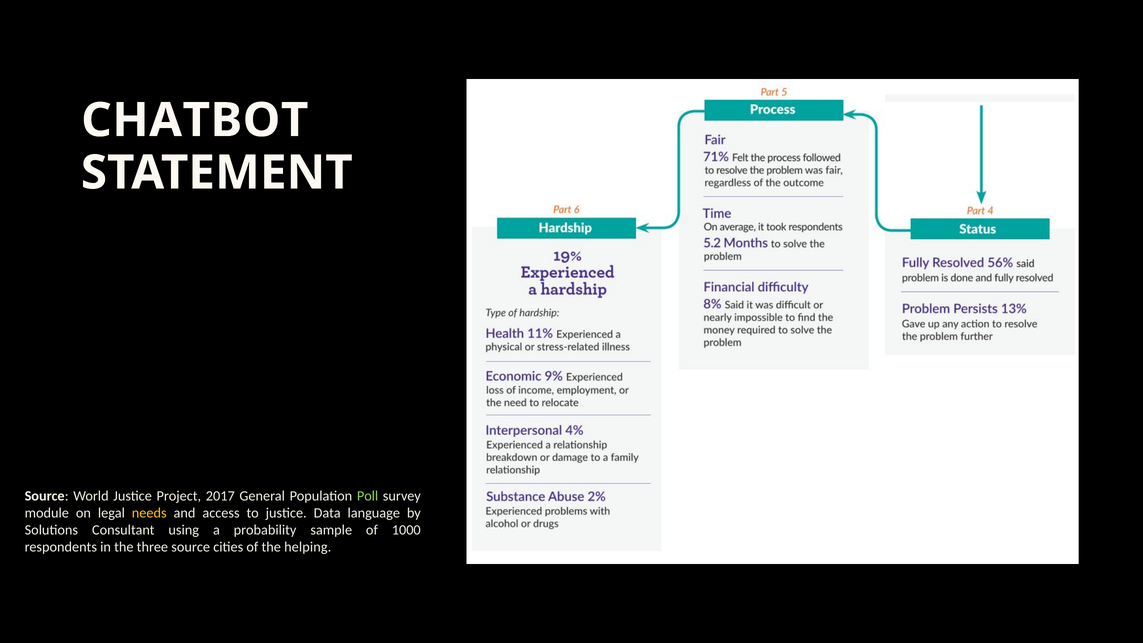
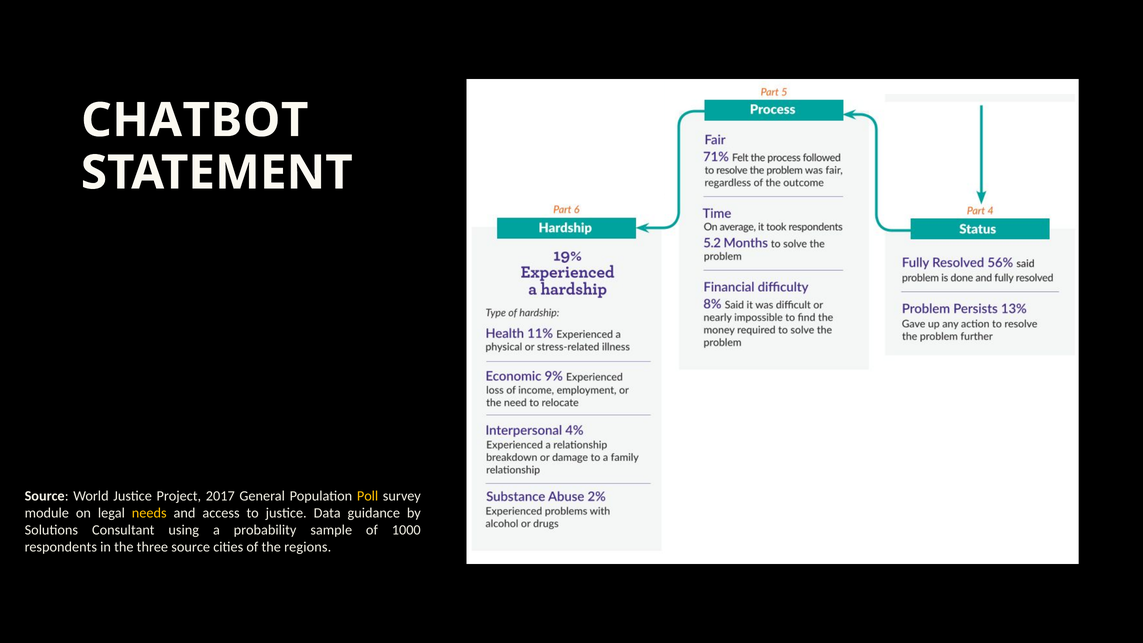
Poll colour: light green -> yellow
language: language -> guidance
helping: helping -> regions
